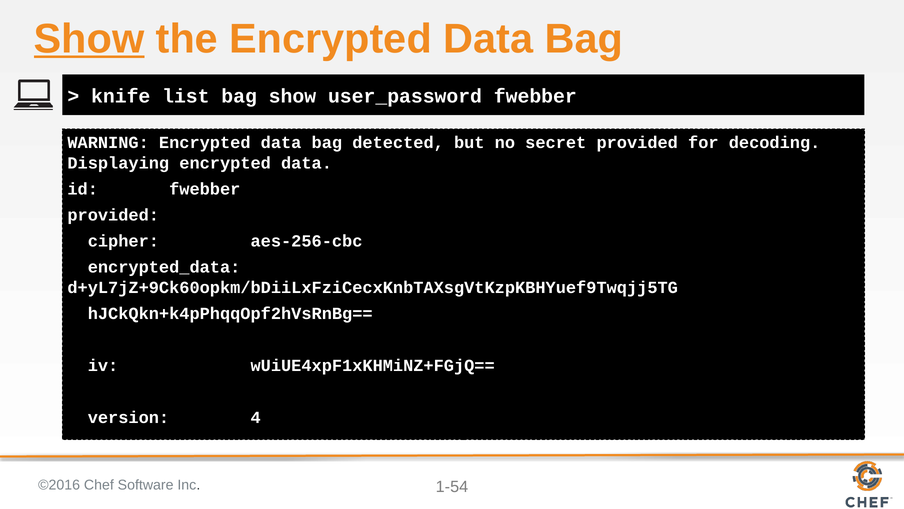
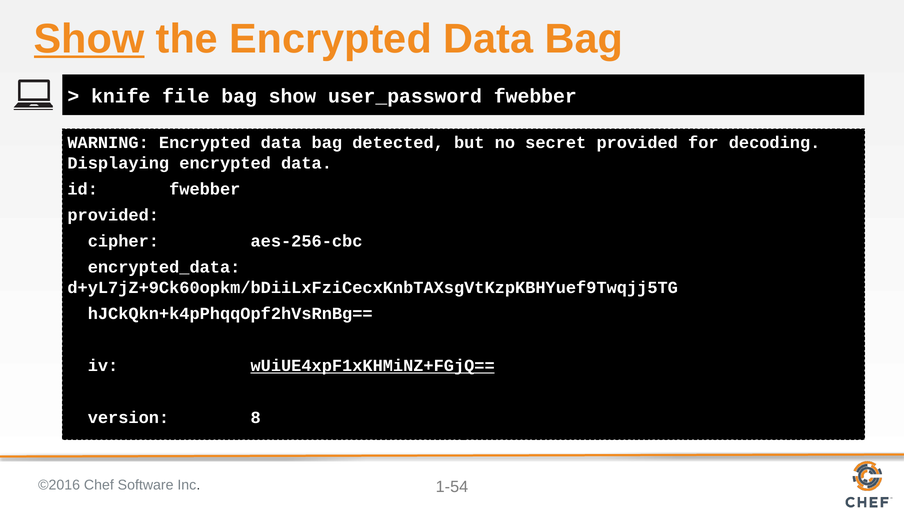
list: list -> file
wUiUE4xpF1xKHMiNZ+FGjQ== underline: none -> present
4: 4 -> 8
